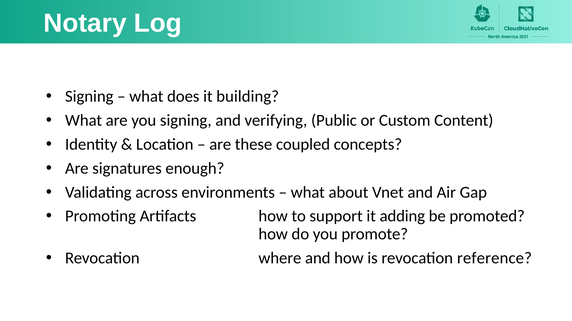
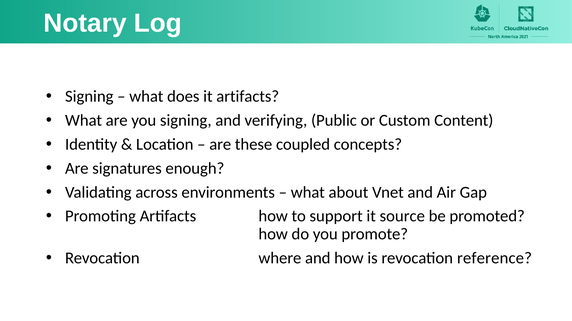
it building: building -> artifacts
adding: adding -> source
